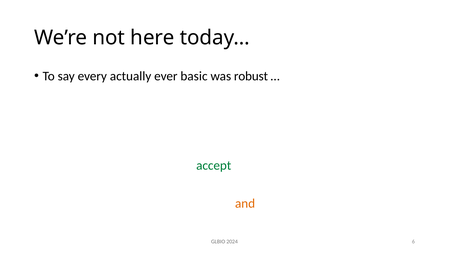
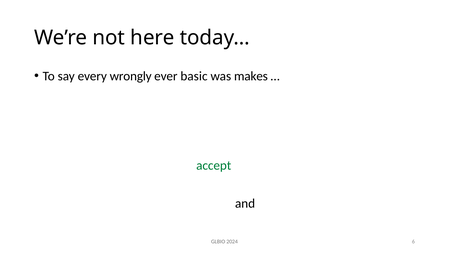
actually: actually -> wrongly
robust: robust -> makes
and at (245, 203) colour: orange -> black
